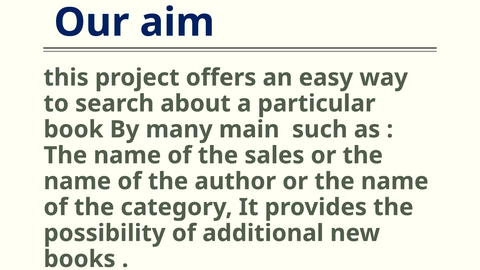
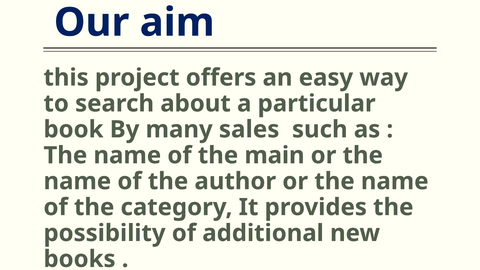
main: main -> sales
sales: sales -> main
